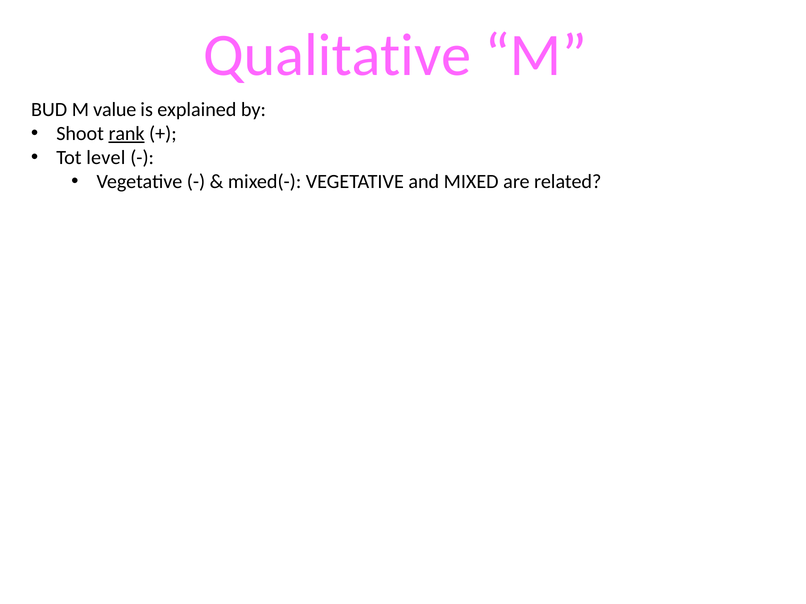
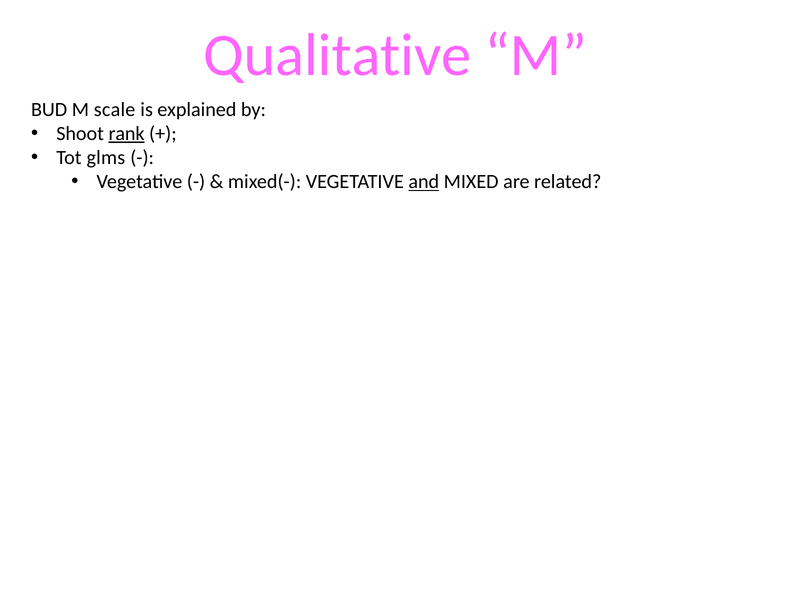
value: value -> scale
level: level -> glms
and underline: none -> present
